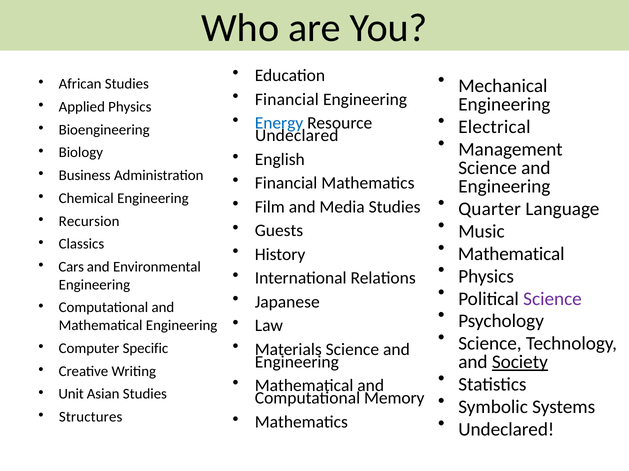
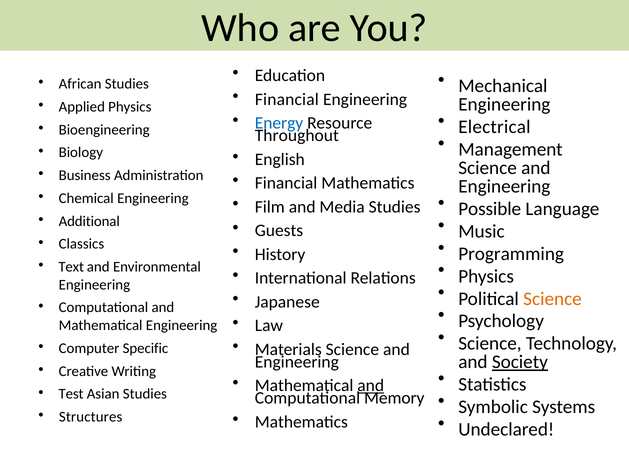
Undeclared at (297, 136): Undeclared -> Throughout
Quarter: Quarter -> Possible
Recursion: Recursion -> Additional
Mathematical at (511, 254): Mathematical -> Programming
Cars: Cars -> Text
Science at (553, 299) colour: purple -> orange
and at (371, 386) underline: none -> present
Unit: Unit -> Test
